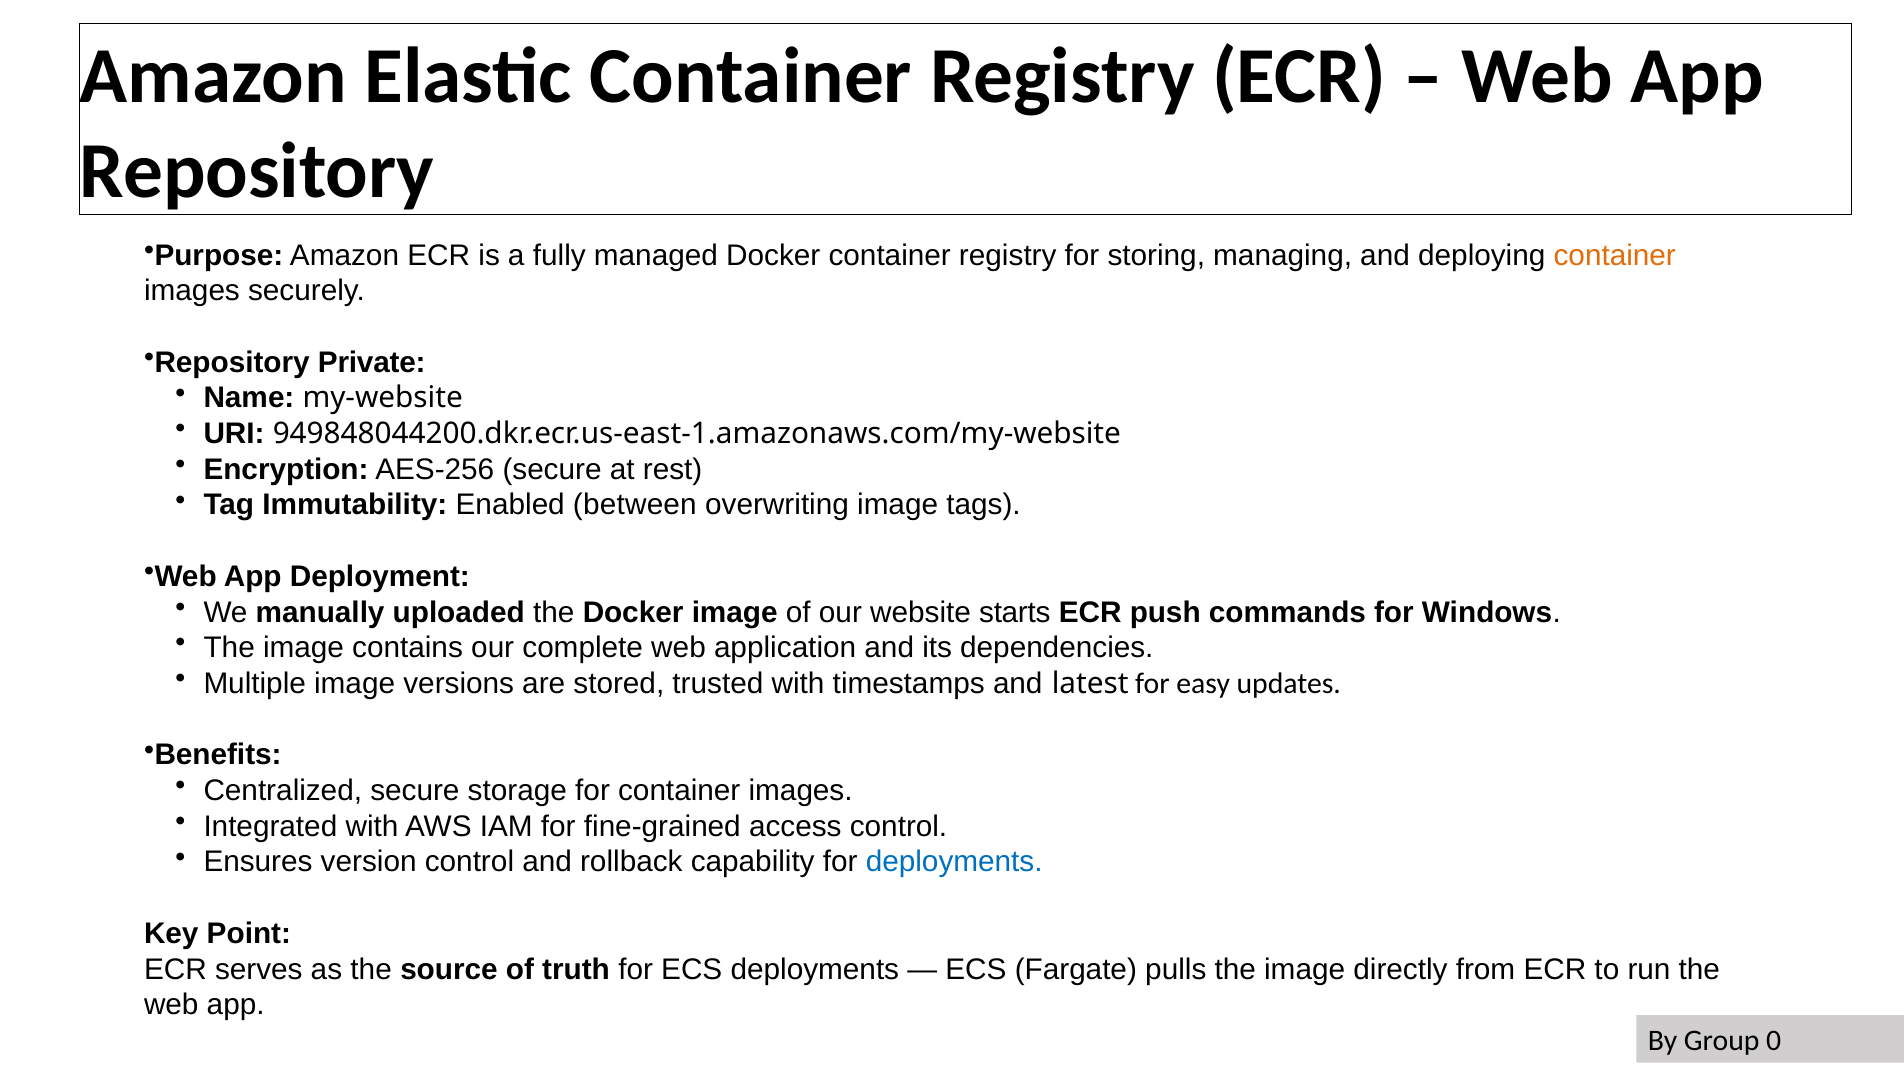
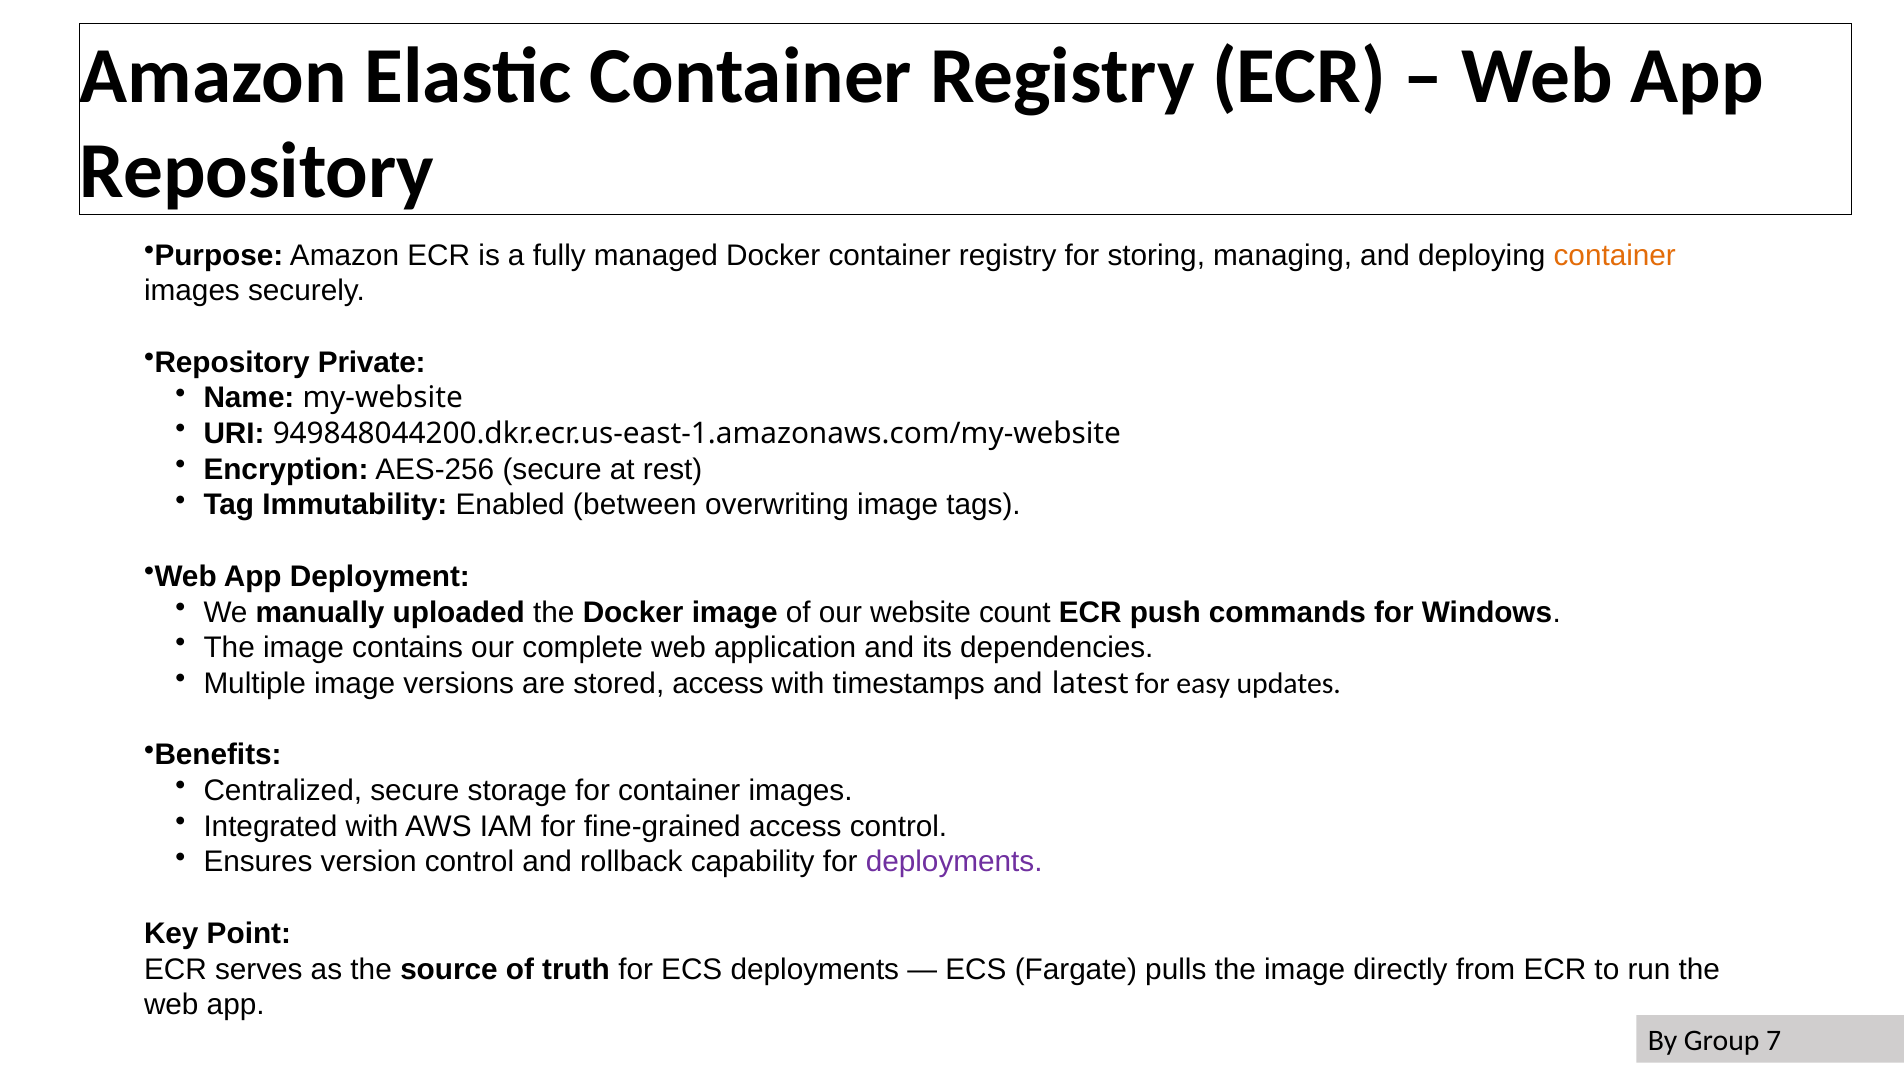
starts: starts -> count
stored trusted: trusted -> access
deployments at (954, 862) colour: blue -> purple
0: 0 -> 7
